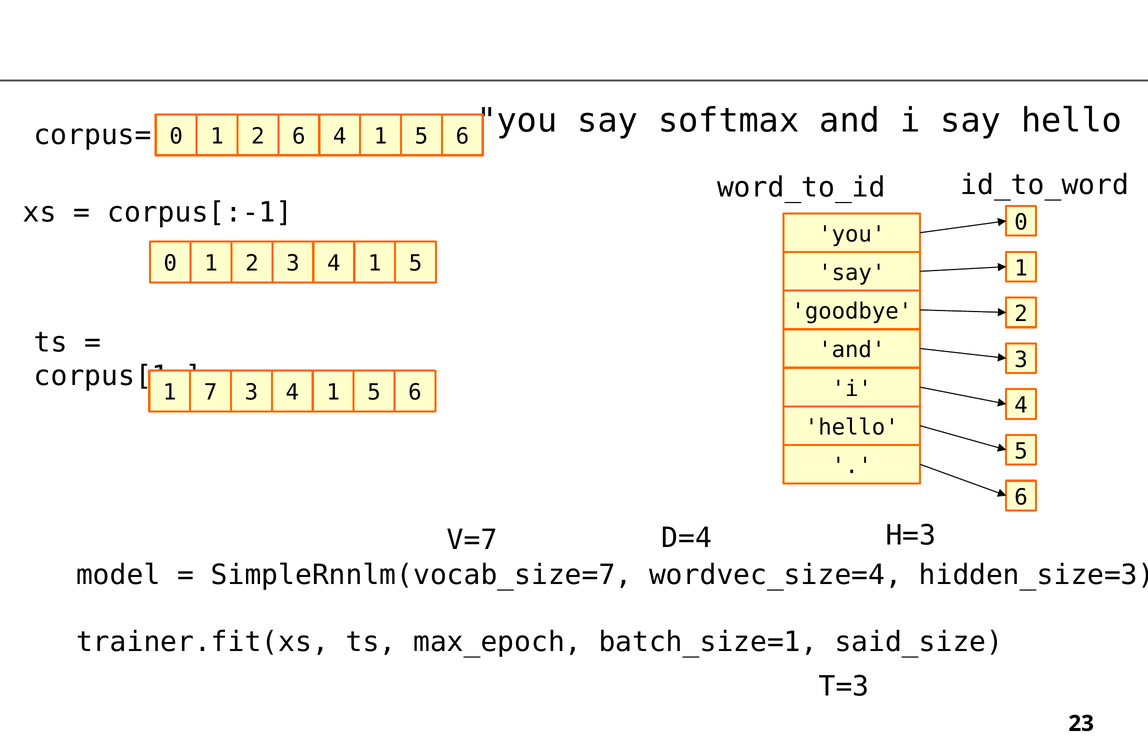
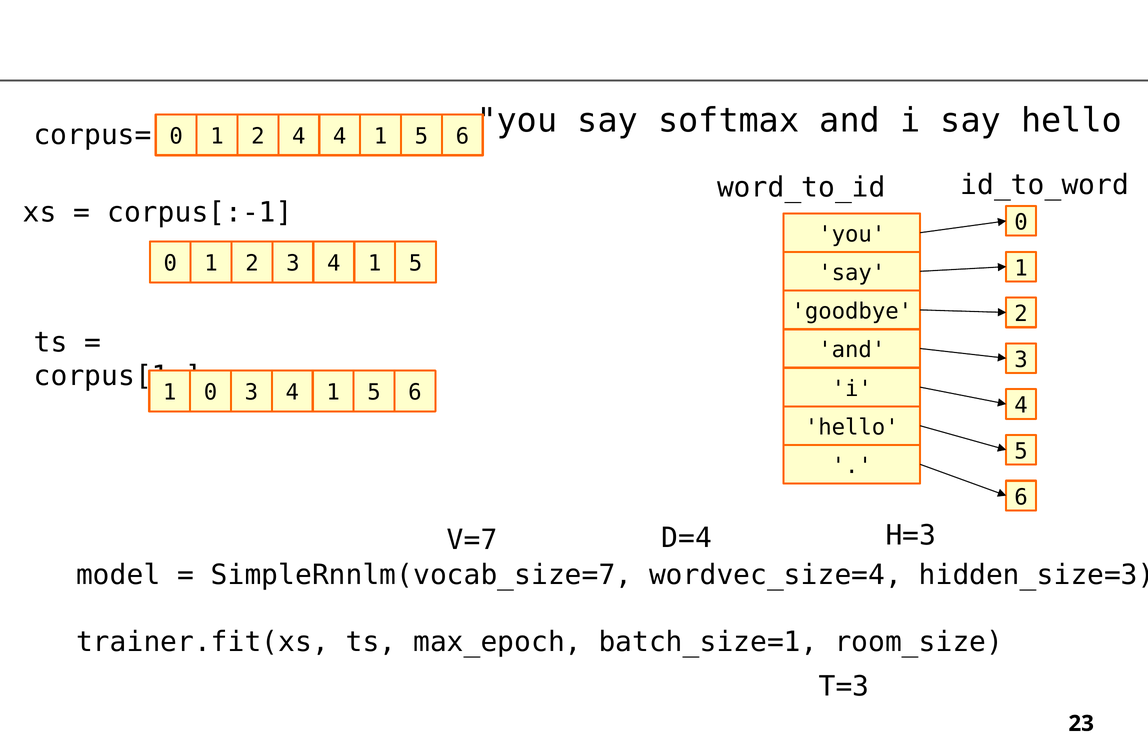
2 6: 6 -> 4
7 at (211, 393): 7 -> 0
said_size: said_size -> room_size
